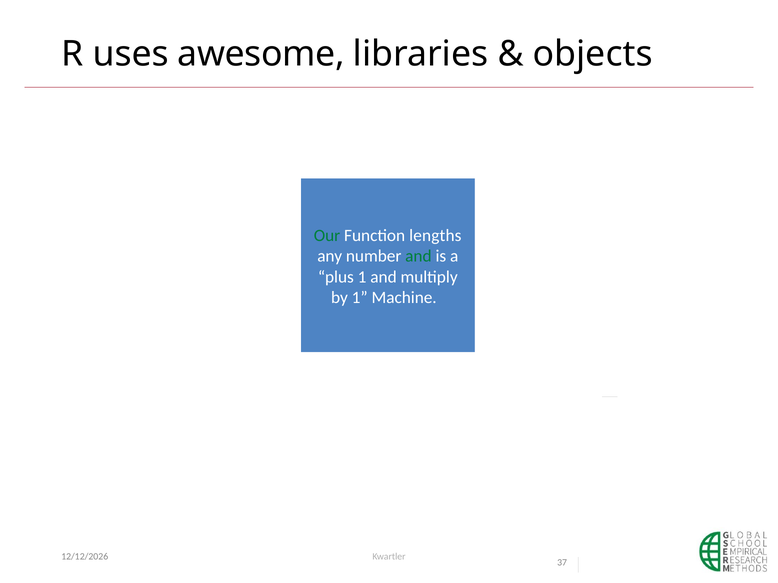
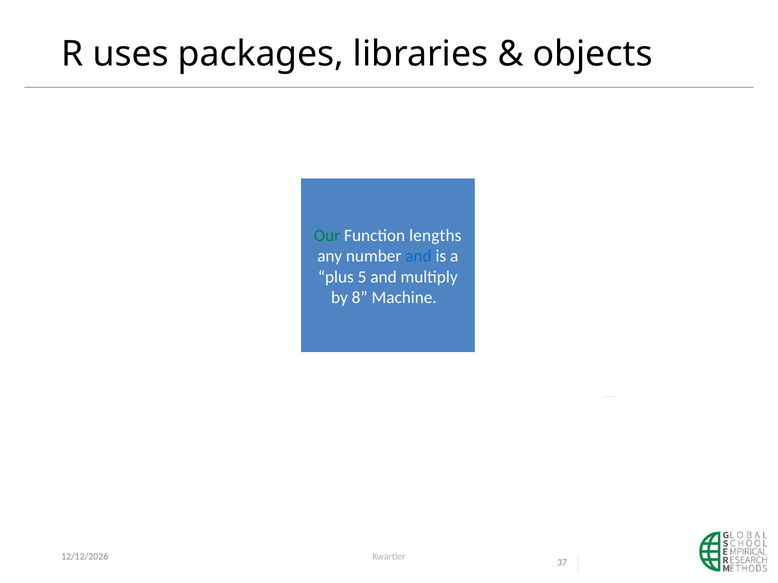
awesome: awesome -> packages
and at (418, 256) colour: green -> blue
plus 1: 1 -> 5
by 1: 1 -> 8
